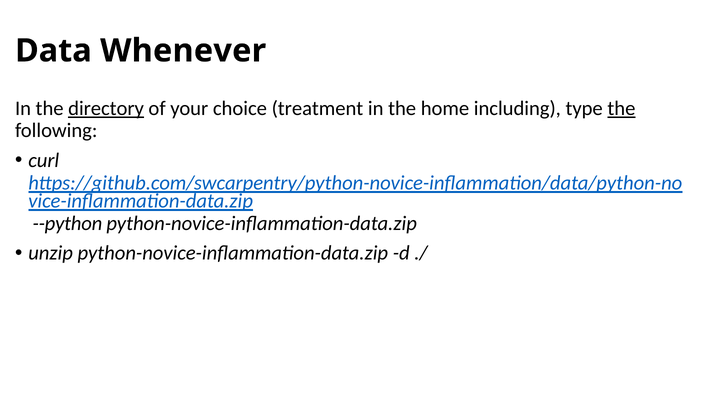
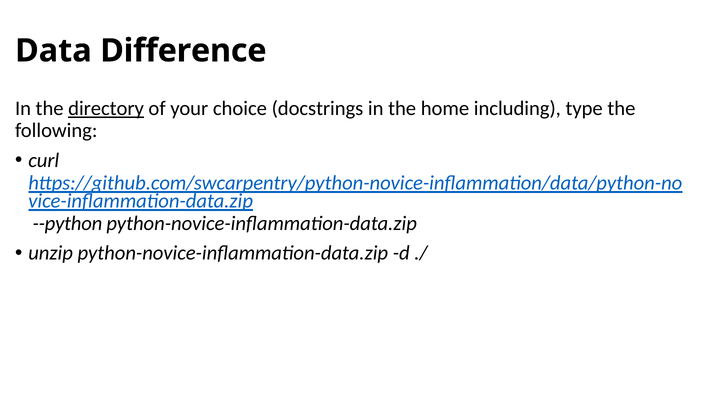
Whenever: Whenever -> Difference
treatment: treatment -> docstrings
the at (621, 108) underline: present -> none
